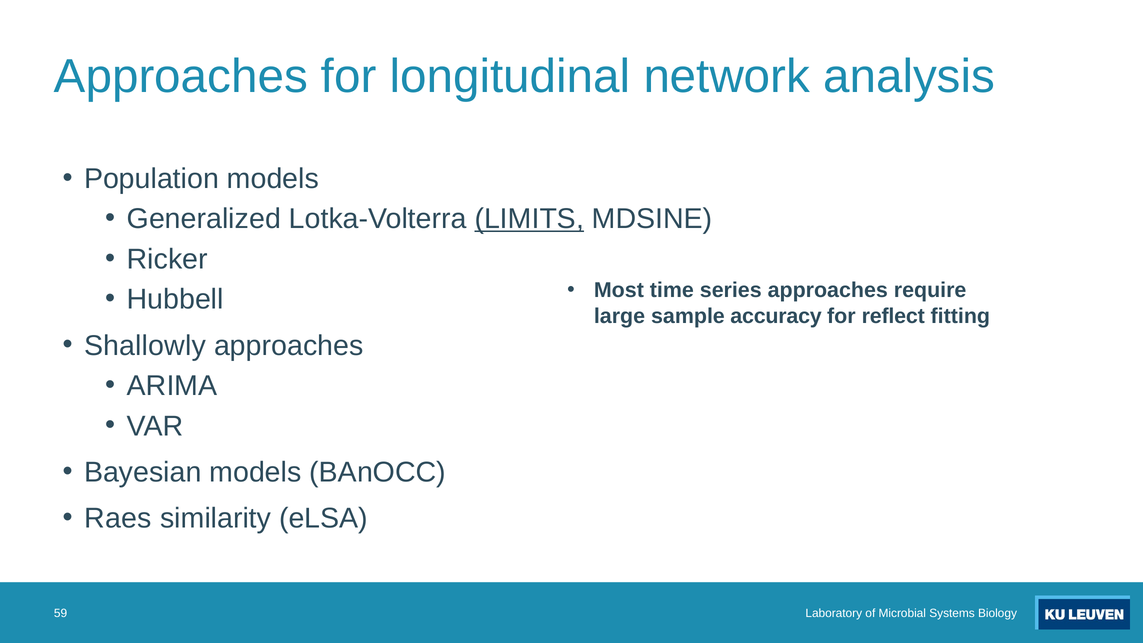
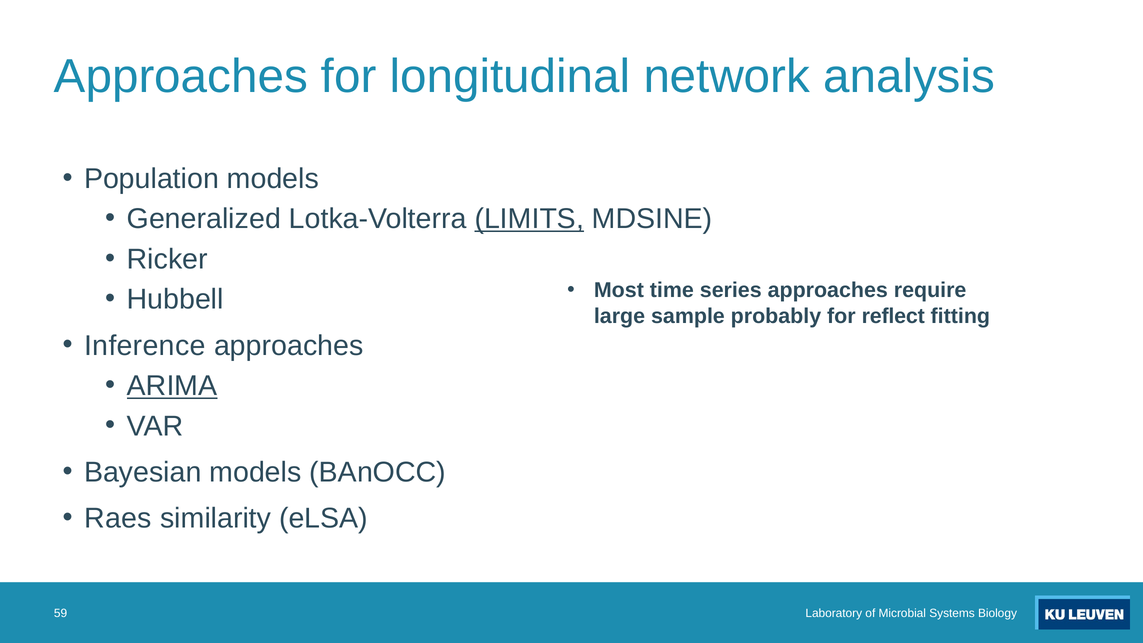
accuracy: accuracy -> probably
Shallowly: Shallowly -> Inference
ARIMA underline: none -> present
